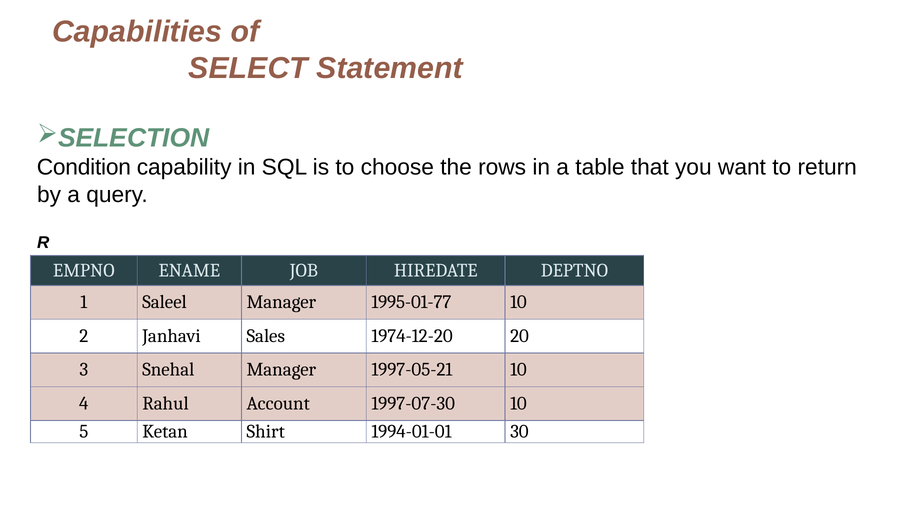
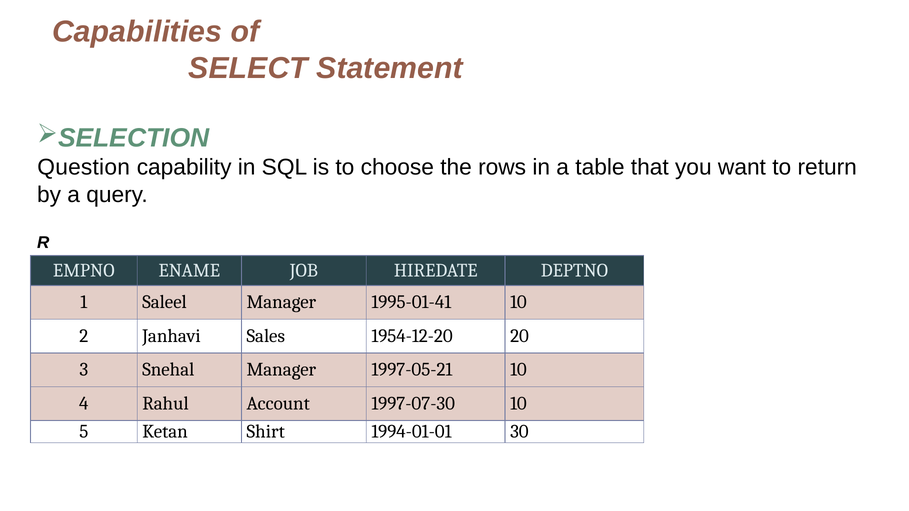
Condition: Condition -> Question
1995-01-77: 1995-01-77 -> 1995-01-41
1974-12-20: 1974-12-20 -> 1954-12-20
